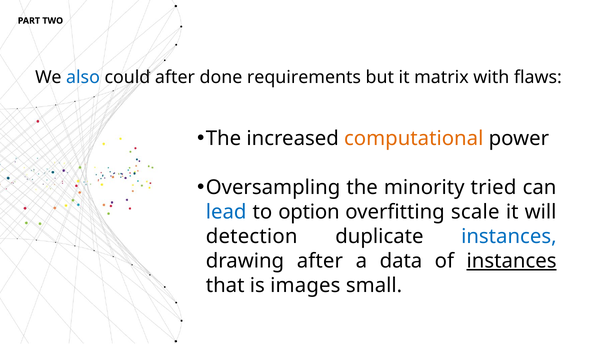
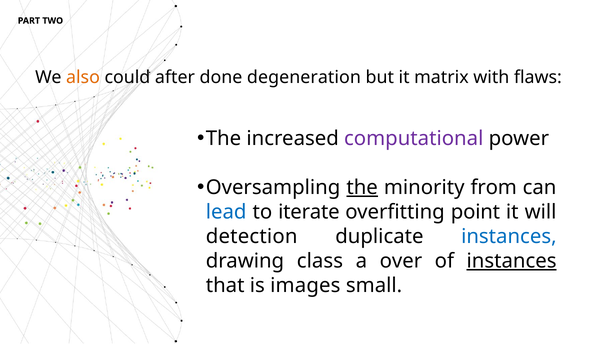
also colour: blue -> orange
requirements: requirements -> degeneration
computational colour: orange -> purple
the at (362, 187) underline: none -> present
tried: tried -> from
option: option -> iterate
scale: scale -> point
drawing after: after -> class
data: data -> over
